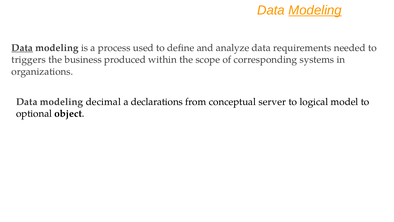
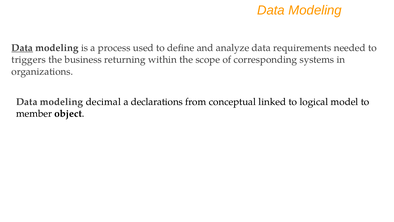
Modeling at (315, 10) underline: present -> none
produced: produced -> returning
server: server -> linked
optional: optional -> member
